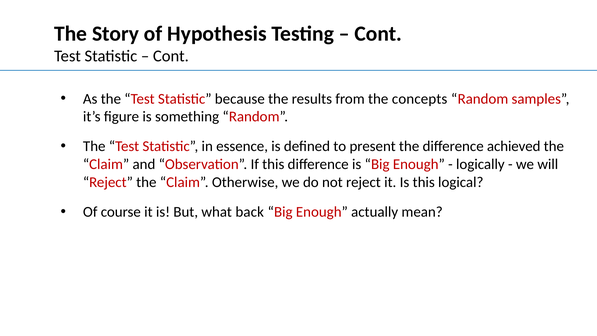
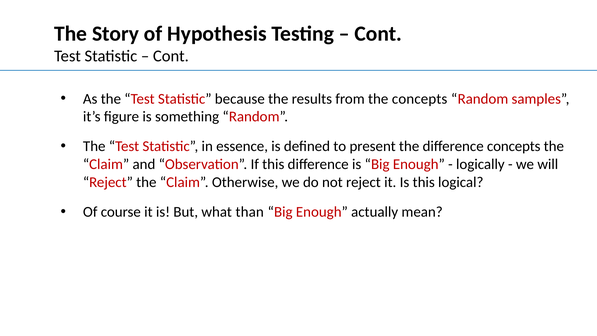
difference achieved: achieved -> concepts
back: back -> than
